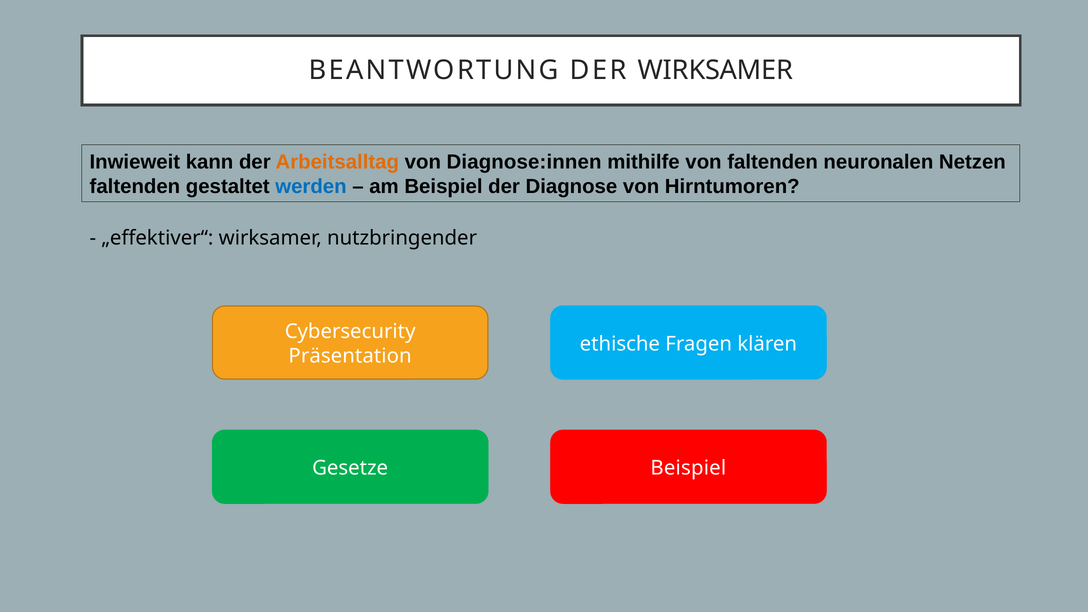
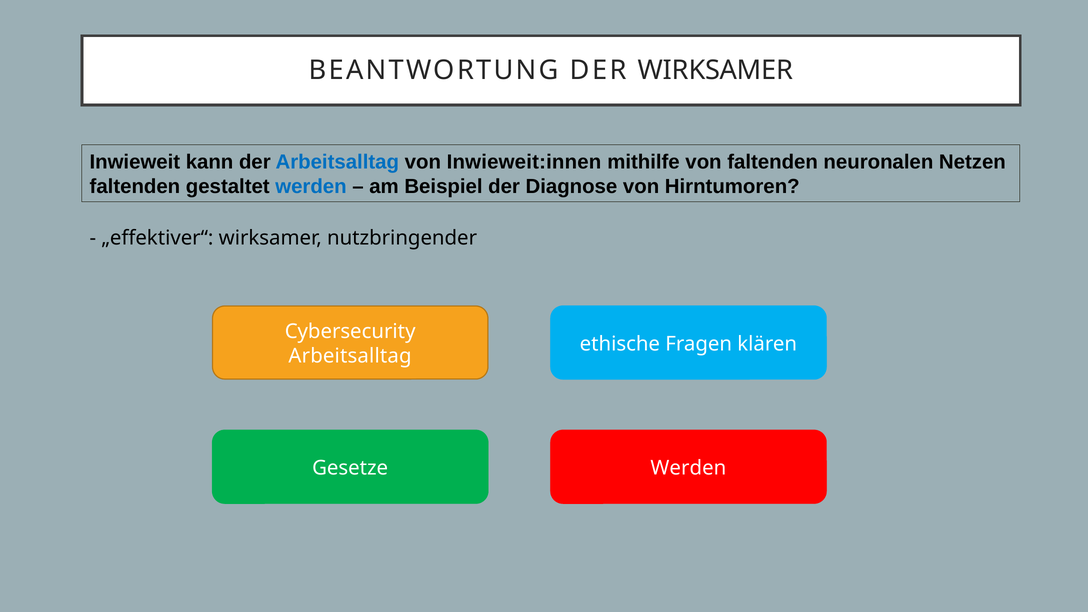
Arbeitsalltag at (337, 162) colour: orange -> blue
Diagnose:innen: Diagnose:innen -> Inwieweit:innen
Präsentation at (350, 356): Präsentation -> Arbeitsalltag
Gesetze Beispiel: Beispiel -> Werden
